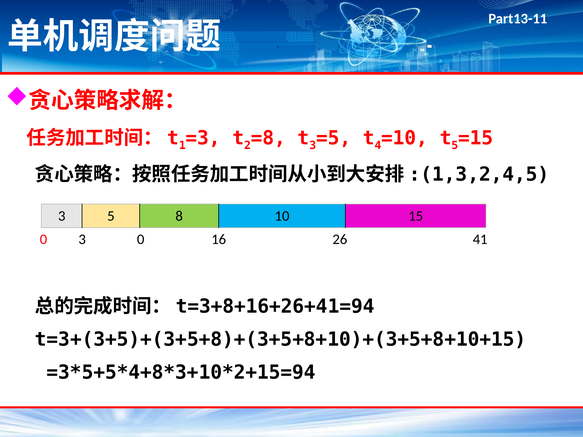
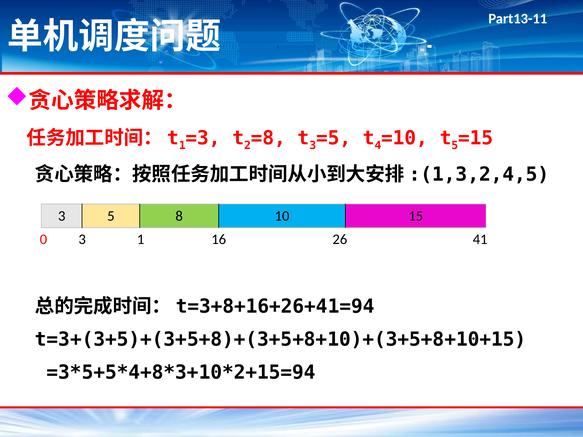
3 0: 0 -> 1
